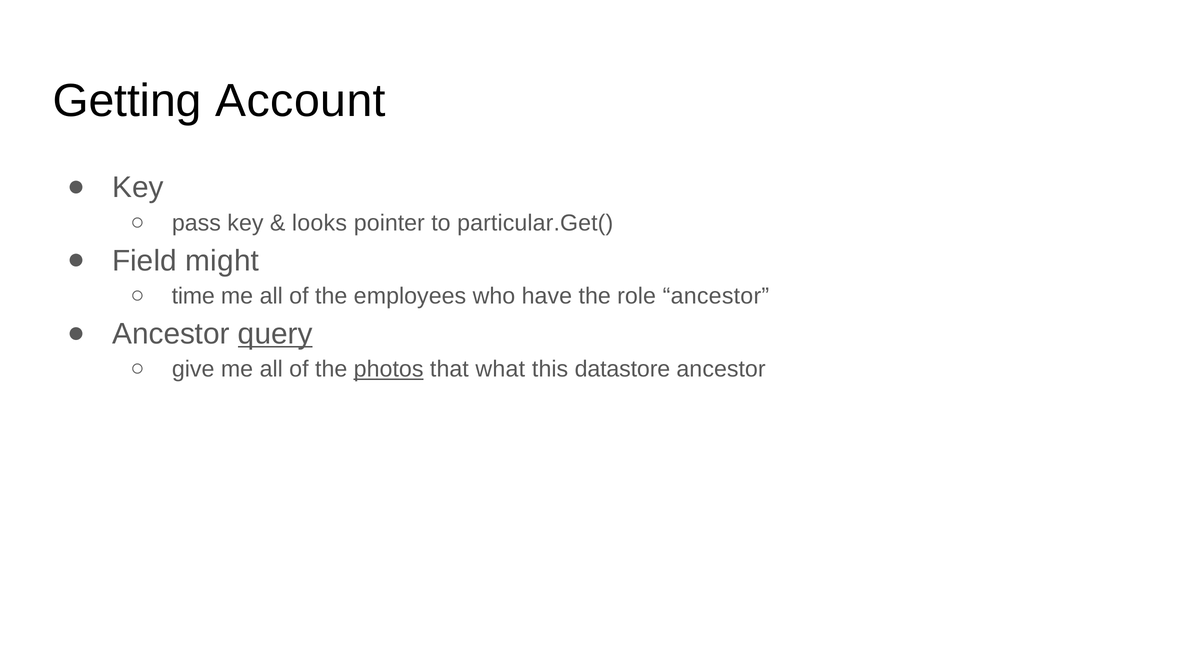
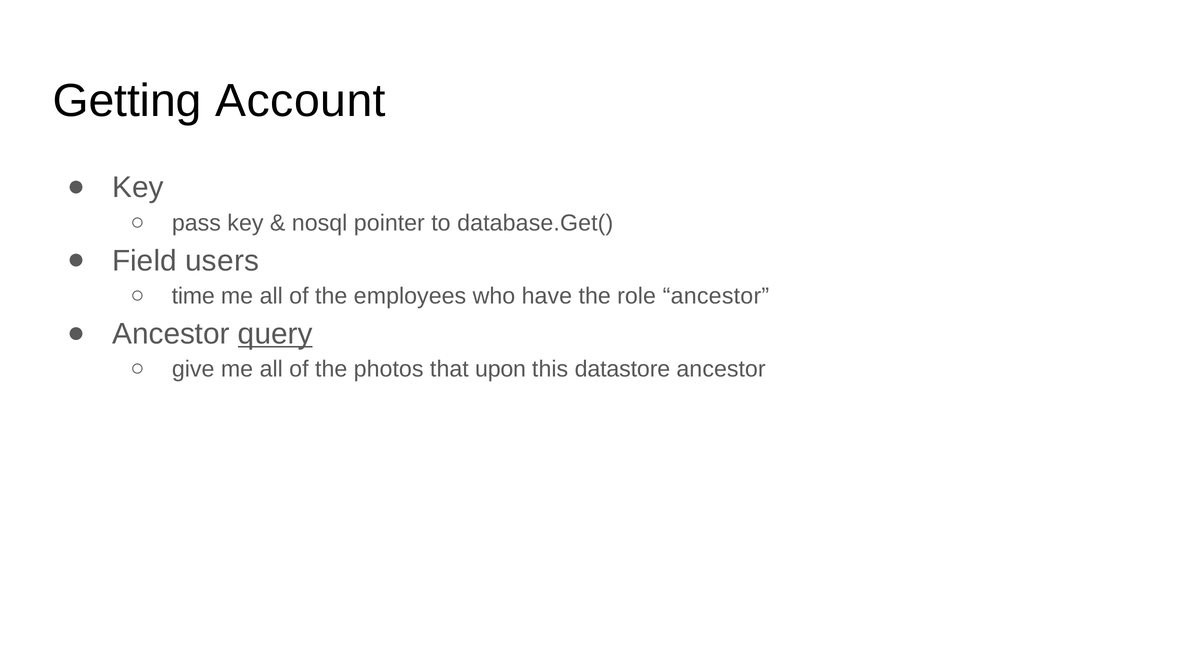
looks: looks -> nosql
particular.Get(: particular.Get( -> database.Get(
might: might -> users
photos underline: present -> none
what: what -> upon
